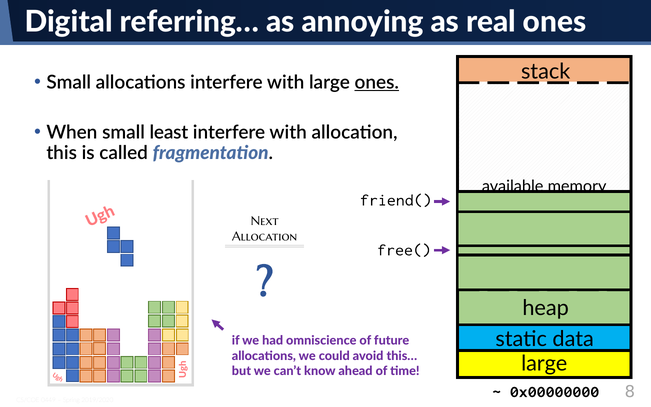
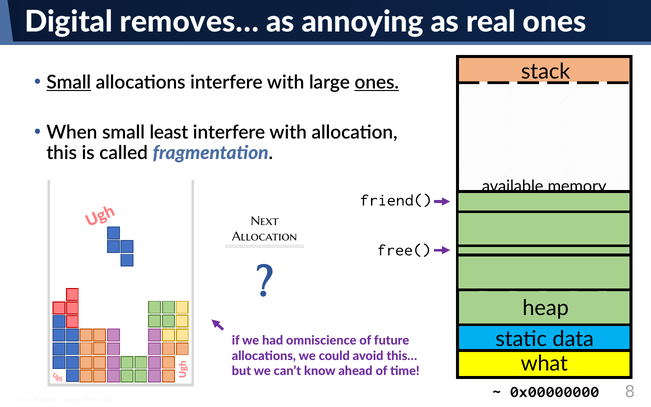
referring…: referring… -> removes…
Small at (69, 82) underline: none -> present
large at (544, 363): large -> what
